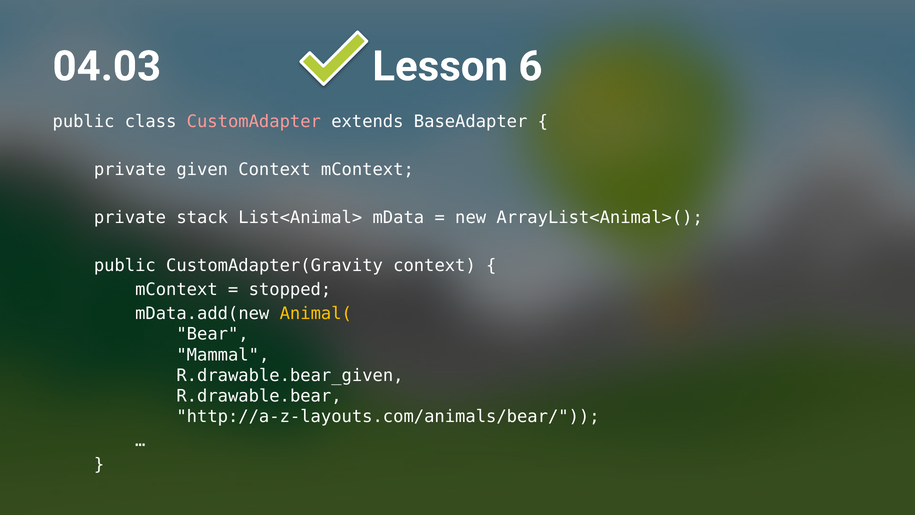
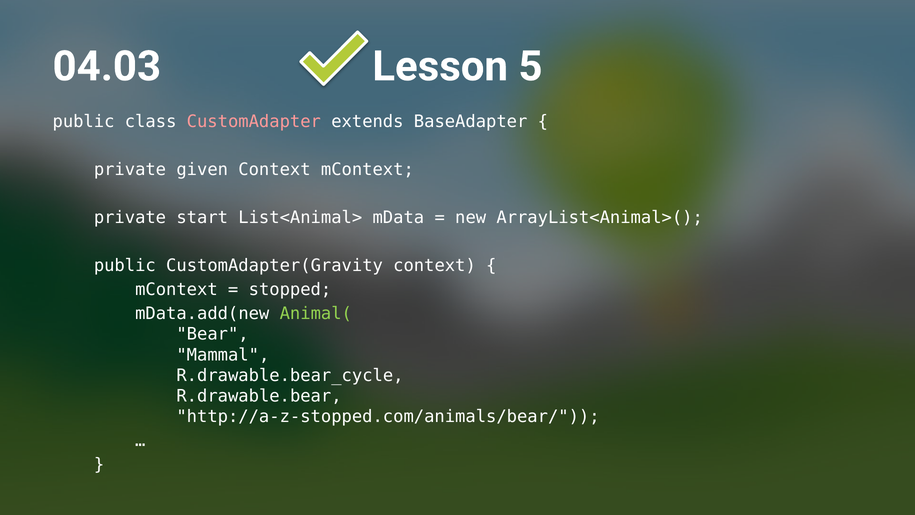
6: 6 -> 5
stack: stack -> start
Animal( colour: yellow -> light green
R.drawable.bear_given: R.drawable.bear_given -> R.drawable.bear_cycle
http://a-z-layouts.com/animals/bear/: http://a-z-layouts.com/animals/bear/ -> http://a-z-stopped.com/animals/bear/
